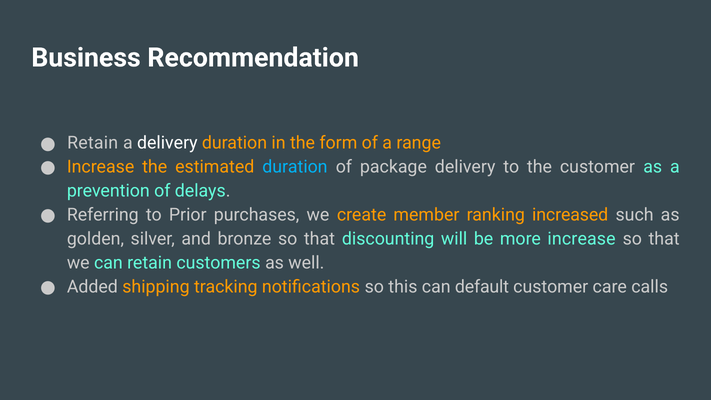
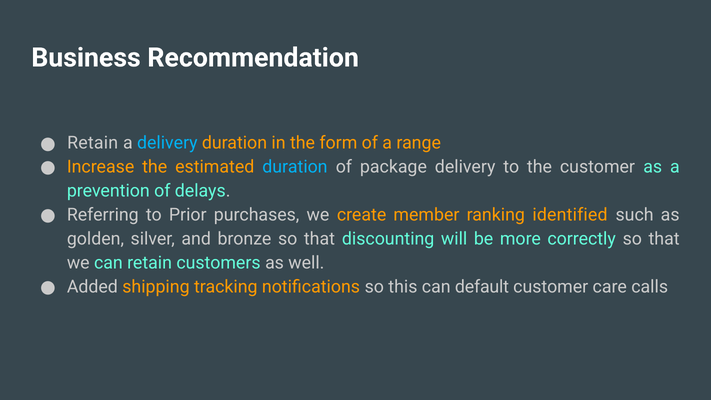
delivery at (167, 143) colour: white -> light blue
increased: increased -> identified
more increase: increase -> correctly
